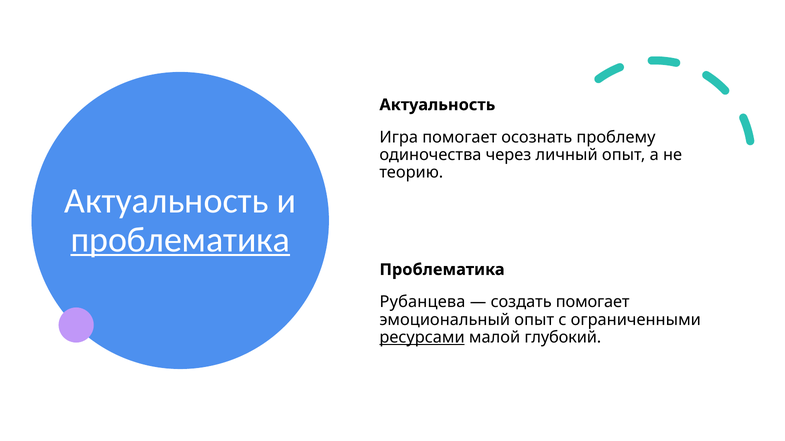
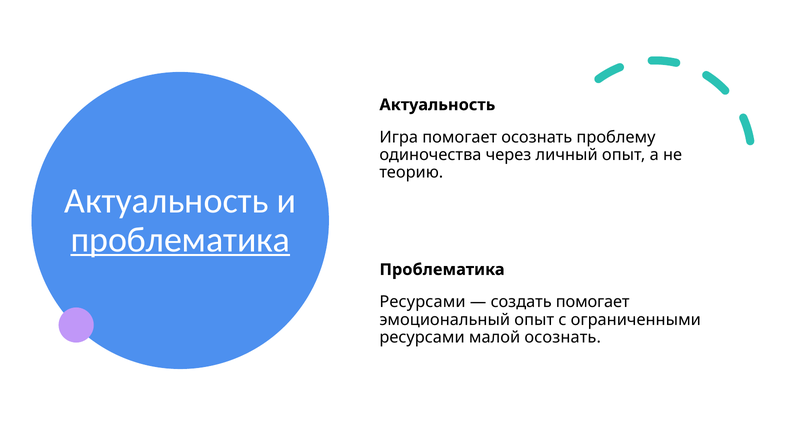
Рубанцева at (423, 302): Рубанцева -> Ресурсами
ресурсами at (422, 338) underline: present -> none
малой глубокий: глубокий -> осознать
